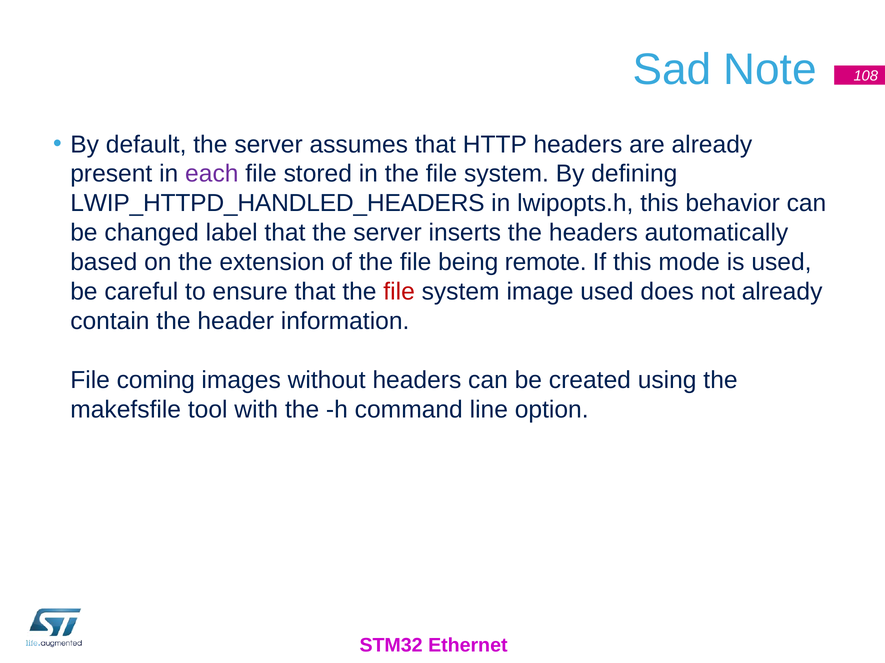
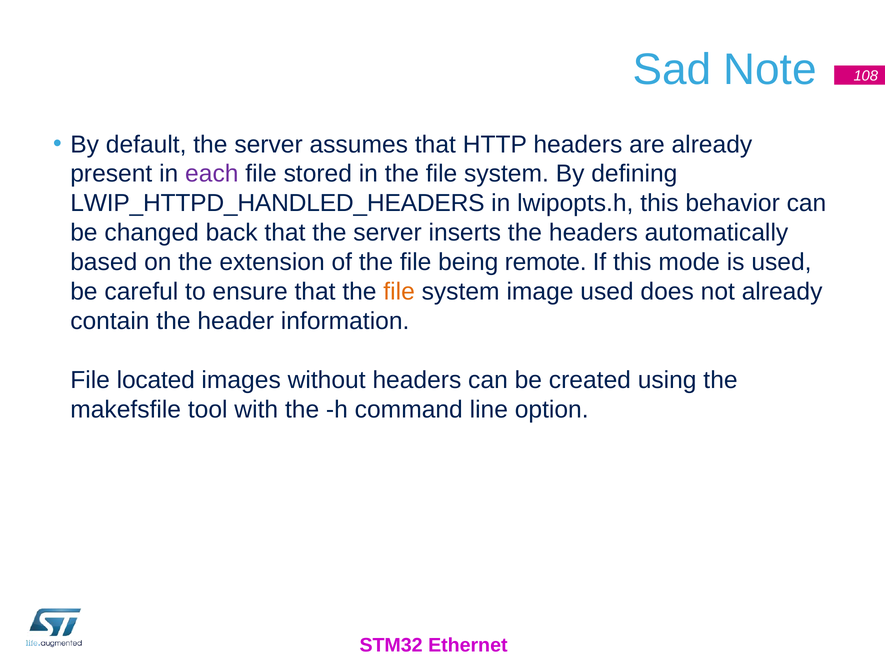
label: label -> back
file at (399, 292) colour: red -> orange
coming: coming -> located
